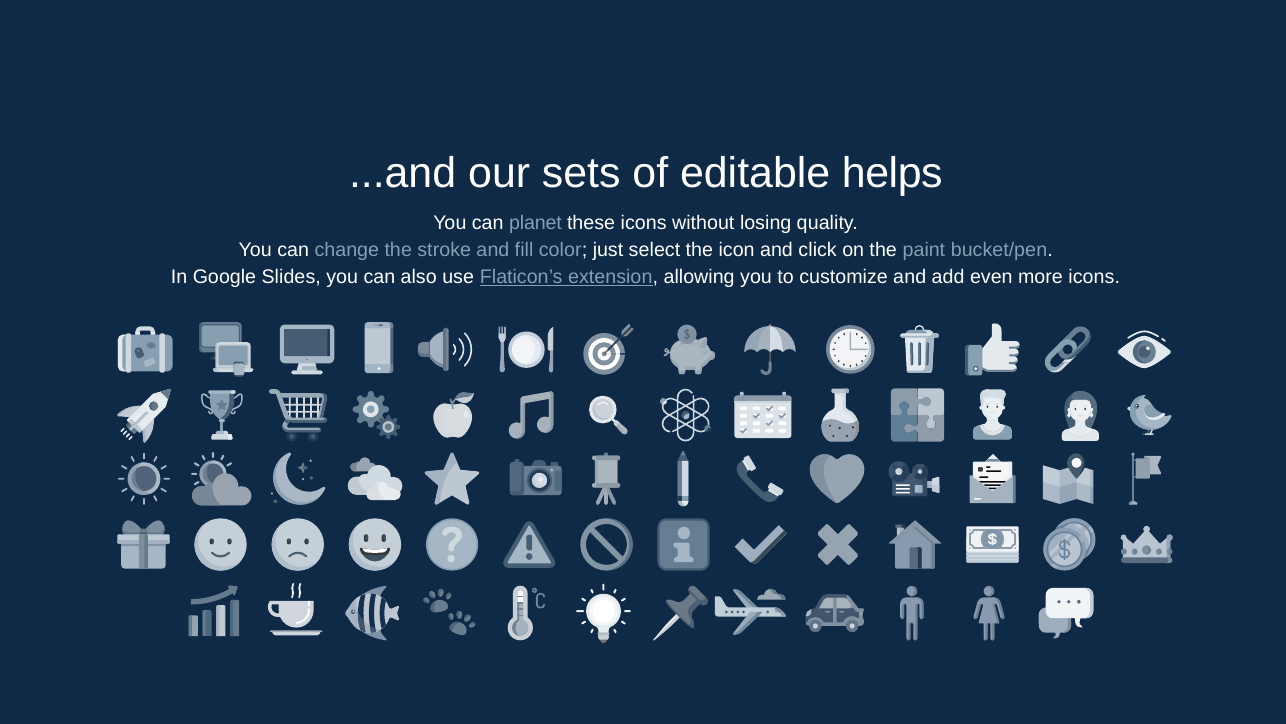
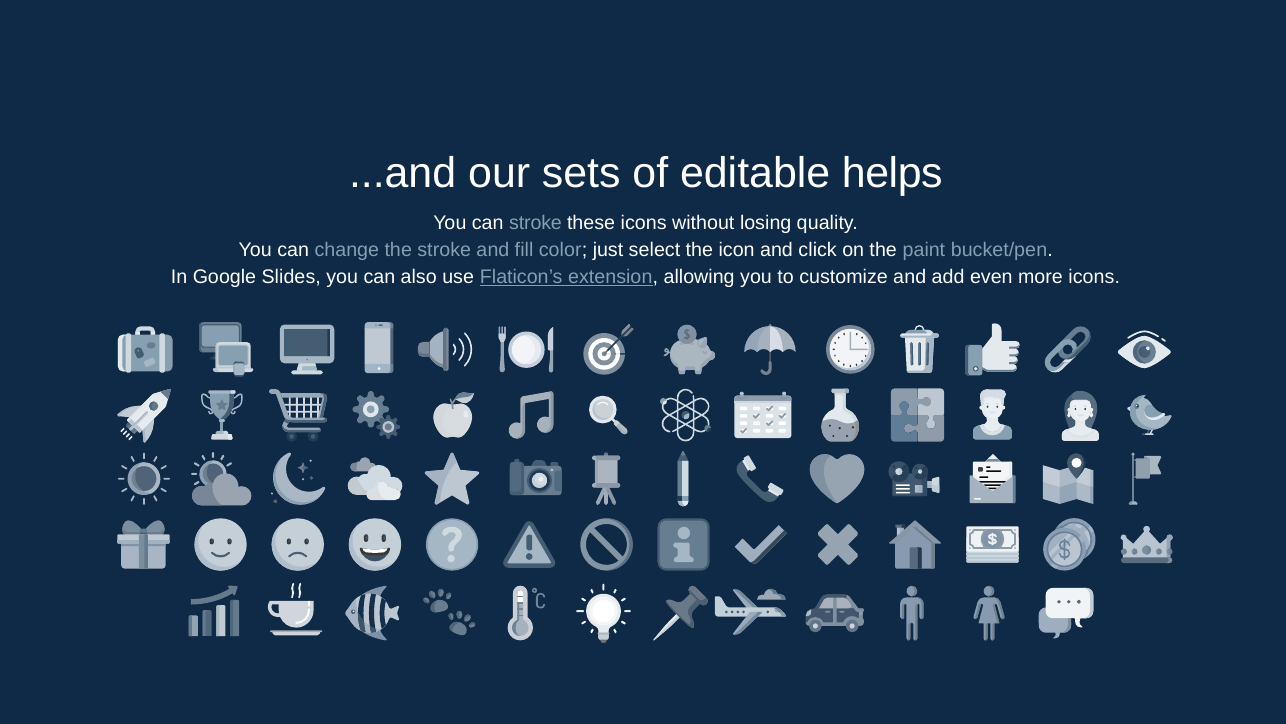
can planet: planet -> stroke
